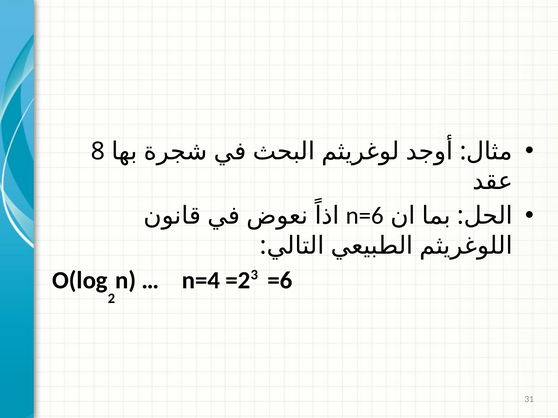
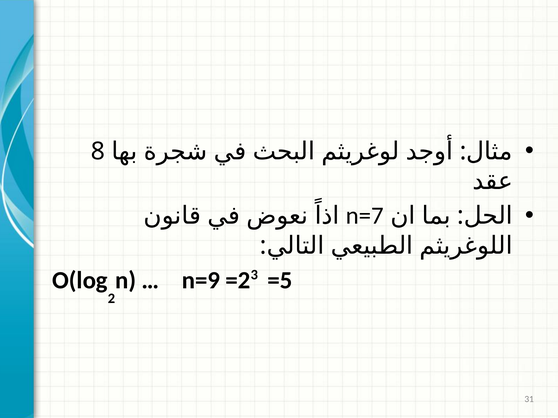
n=6: n=6 -> n=7
n=4: n=4 -> n=9
=6: =6 -> =5
